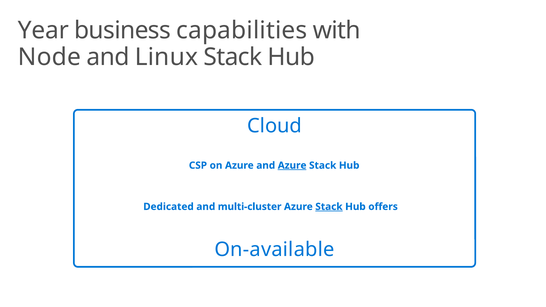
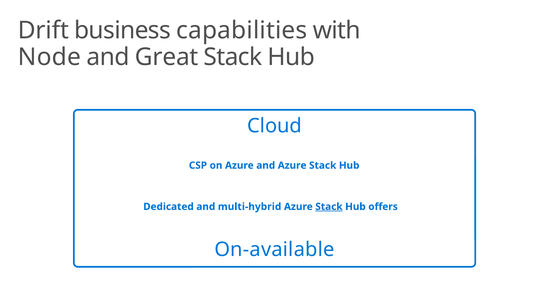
Year: Year -> Drift
Linux: Linux -> Great
Azure at (292, 165) underline: present -> none
multi-cluster: multi-cluster -> multi-hybrid
